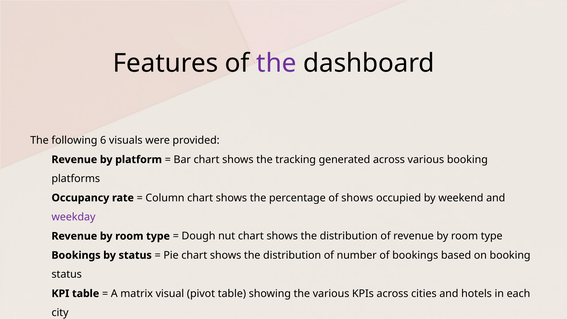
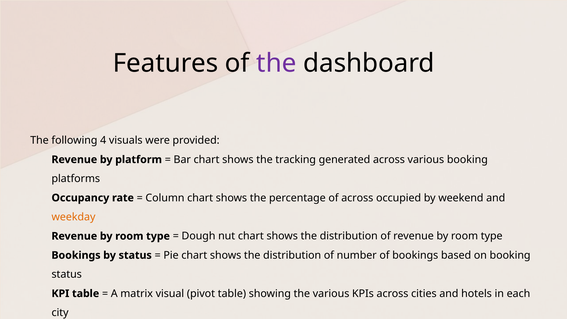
6: 6 -> 4
of shows: shows -> across
weekday colour: purple -> orange
